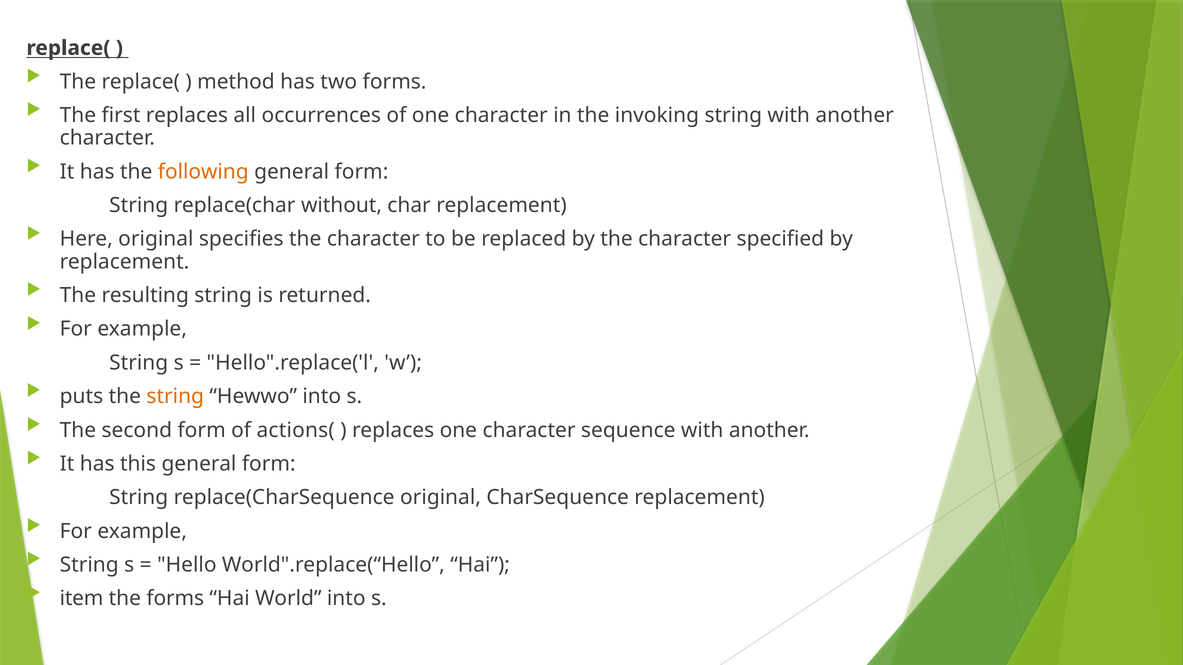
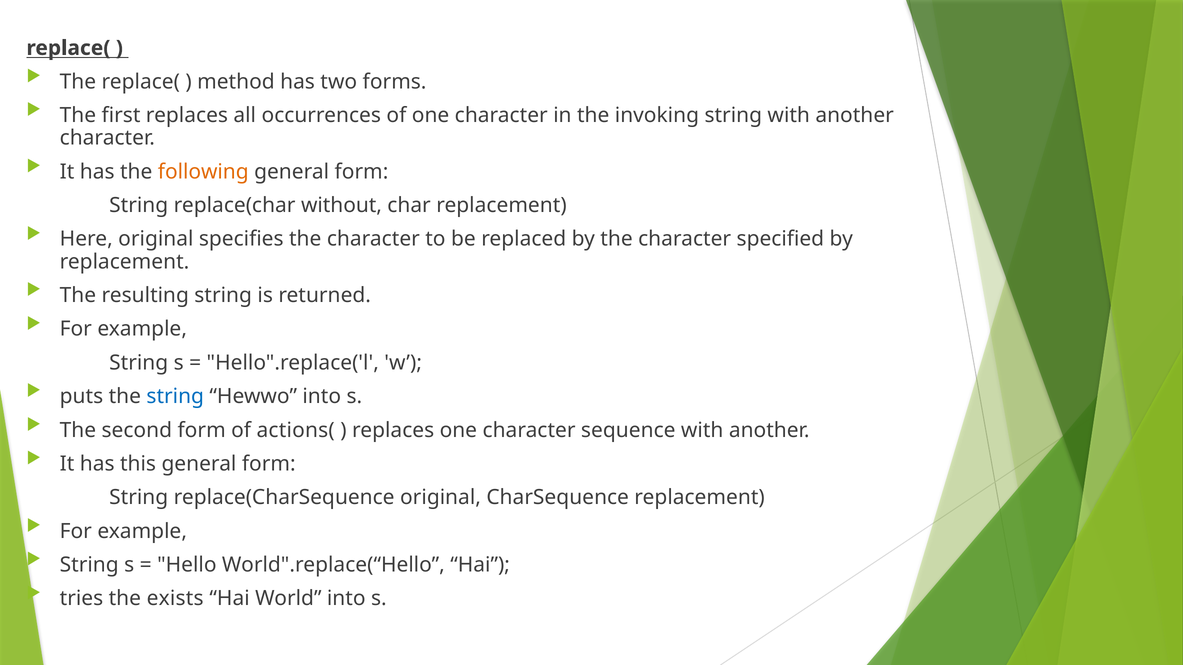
string at (175, 397) colour: orange -> blue
item: item -> tries
the forms: forms -> exists
